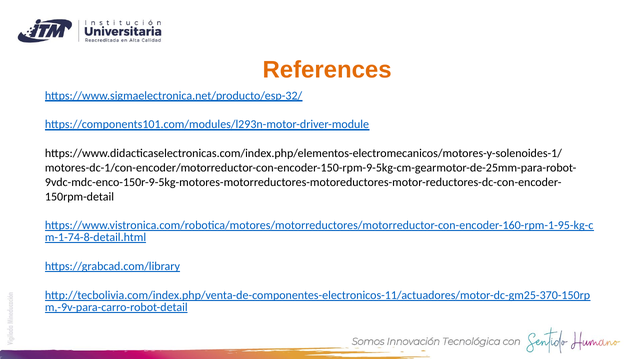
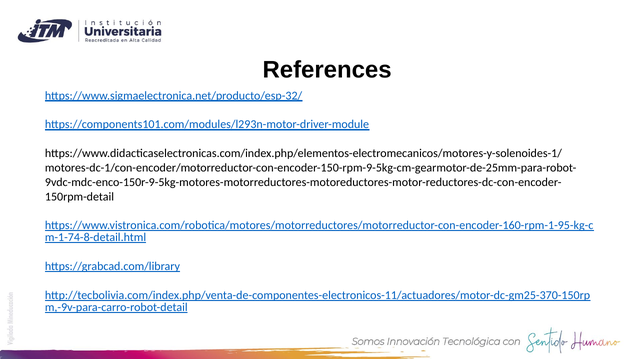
References colour: orange -> black
